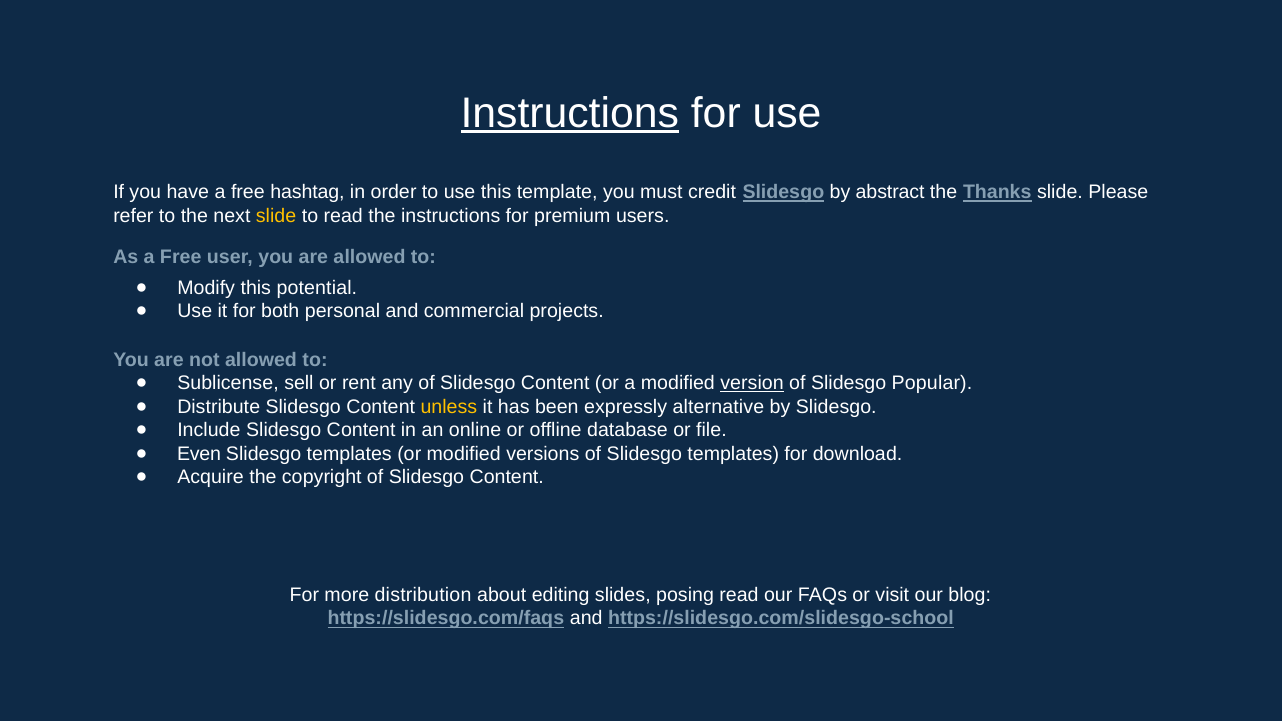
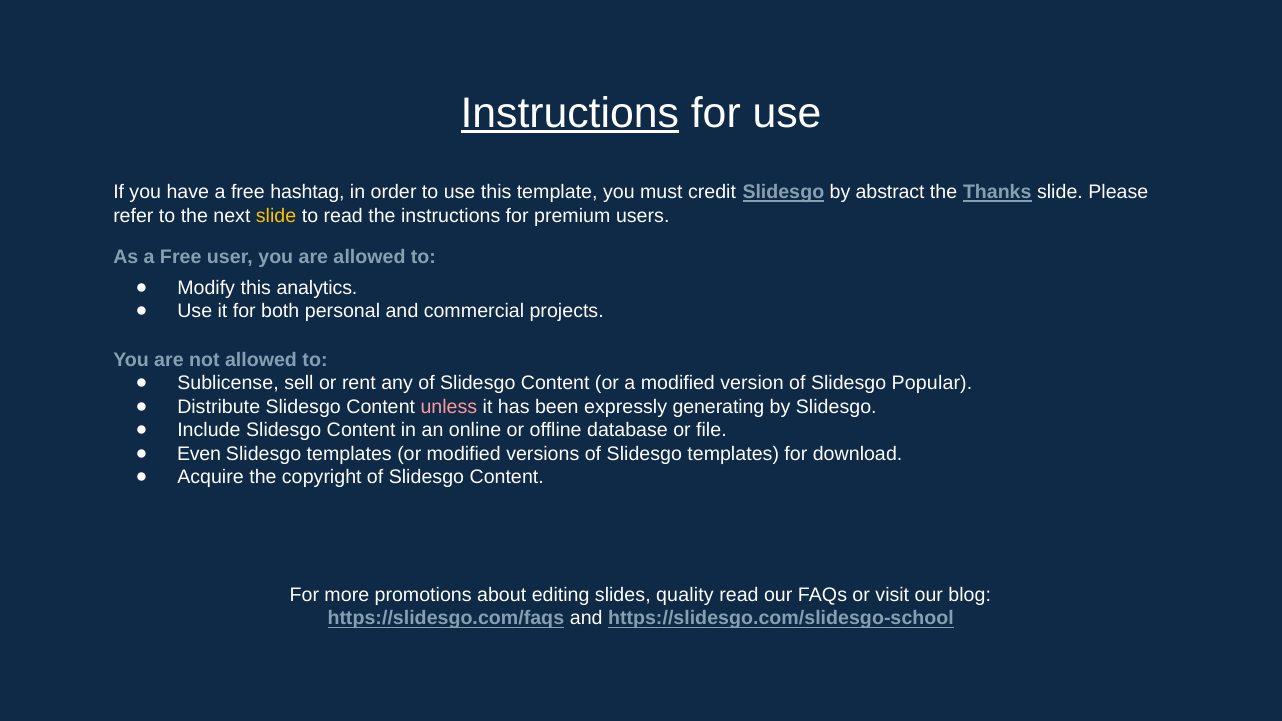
potential: potential -> analytics
version underline: present -> none
unless colour: yellow -> pink
alternative: alternative -> generating
distribution: distribution -> promotions
posing: posing -> quality
